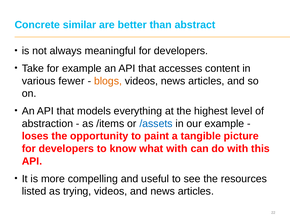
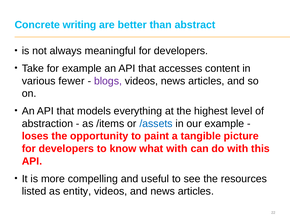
similar: similar -> writing
blogs colour: orange -> purple
trying: trying -> entity
